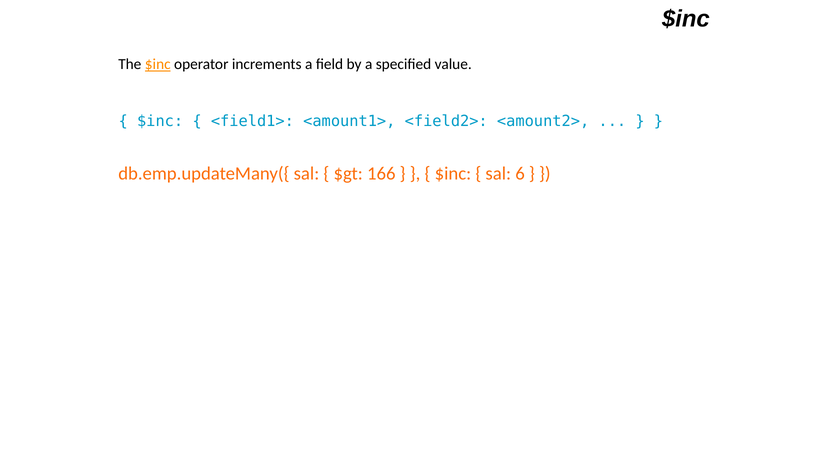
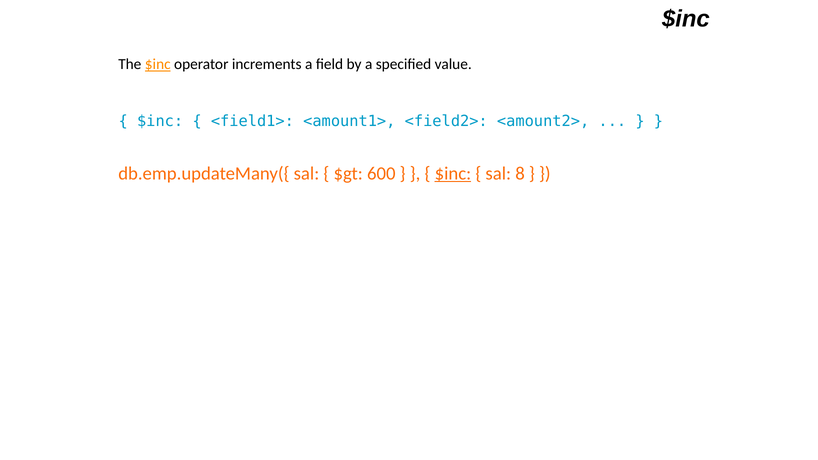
166: 166 -> 600
$inc at (453, 174) underline: none -> present
6: 6 -> 8
